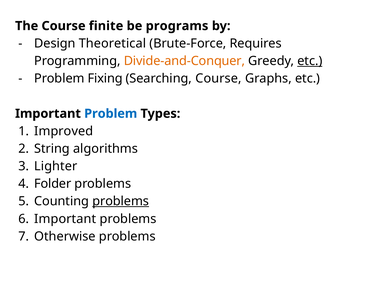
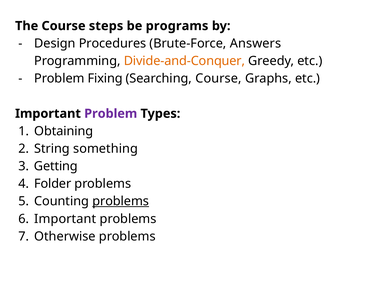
finite: finite -> steps
Theoretical: Theoretical -> Procedures
Requires: Requires -> Answers
etc at (310, 61) underline: present -> none
Problem at (111, 113) colour: blue -> purple
Improved: Improved -> Obtaining
algorithms: algorithms -> something
Lighter: Lighter -> Getting
